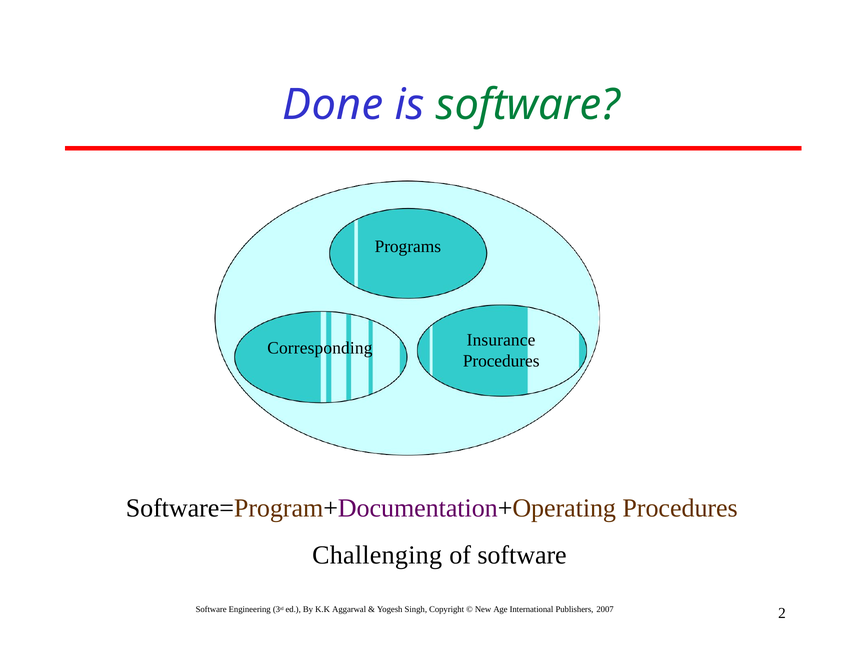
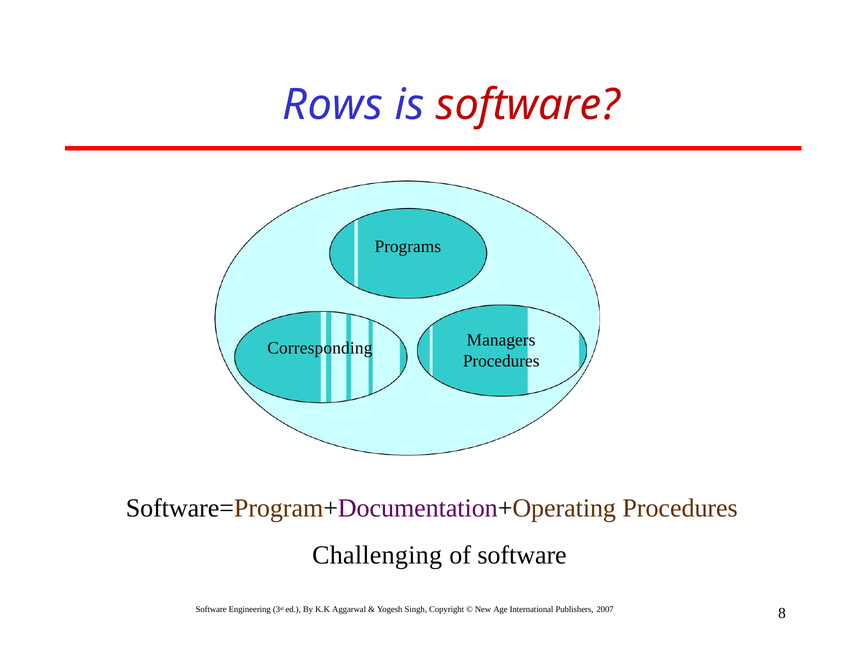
Done: Done -> Rows
software at (528, 105) colour: green -> red
Insurance: Insurance -> Managers
2: 2 -> 8
